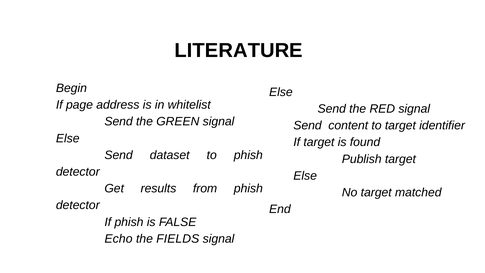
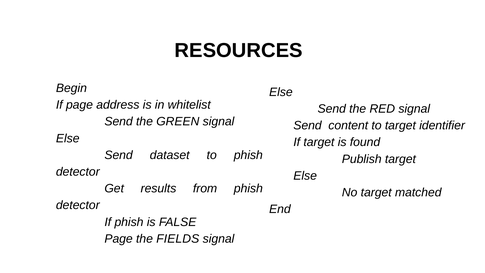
LITERATURE: LITERATURE -> RESOURCES
Echo at (119, 239): Echo -> Page
